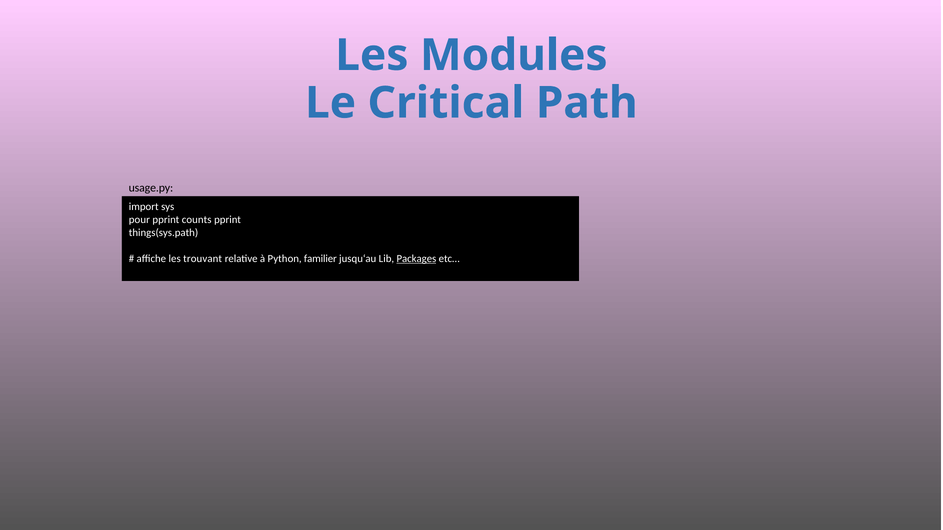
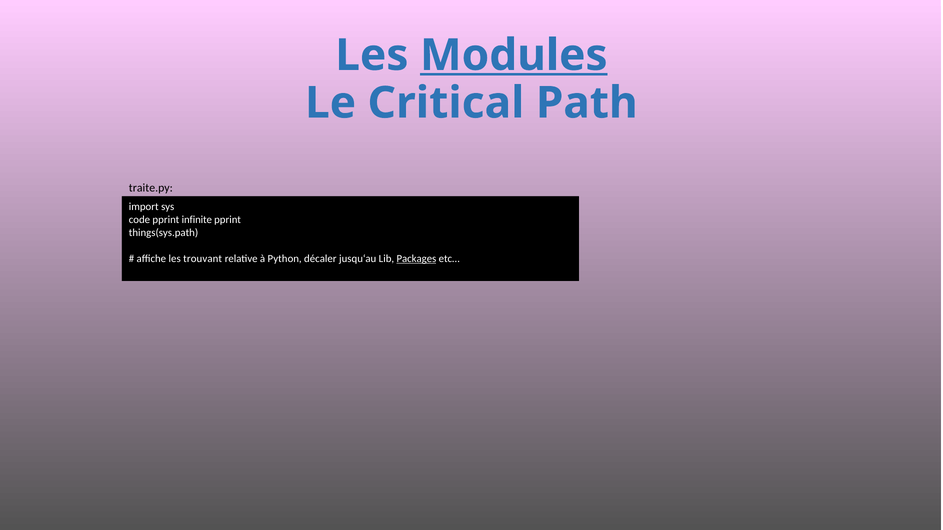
Modules underline: none -> present
usage.py: usage.py -> traite.py
pour: pour -> code
counts: counts -> infinite
familier: familier -> décaler
